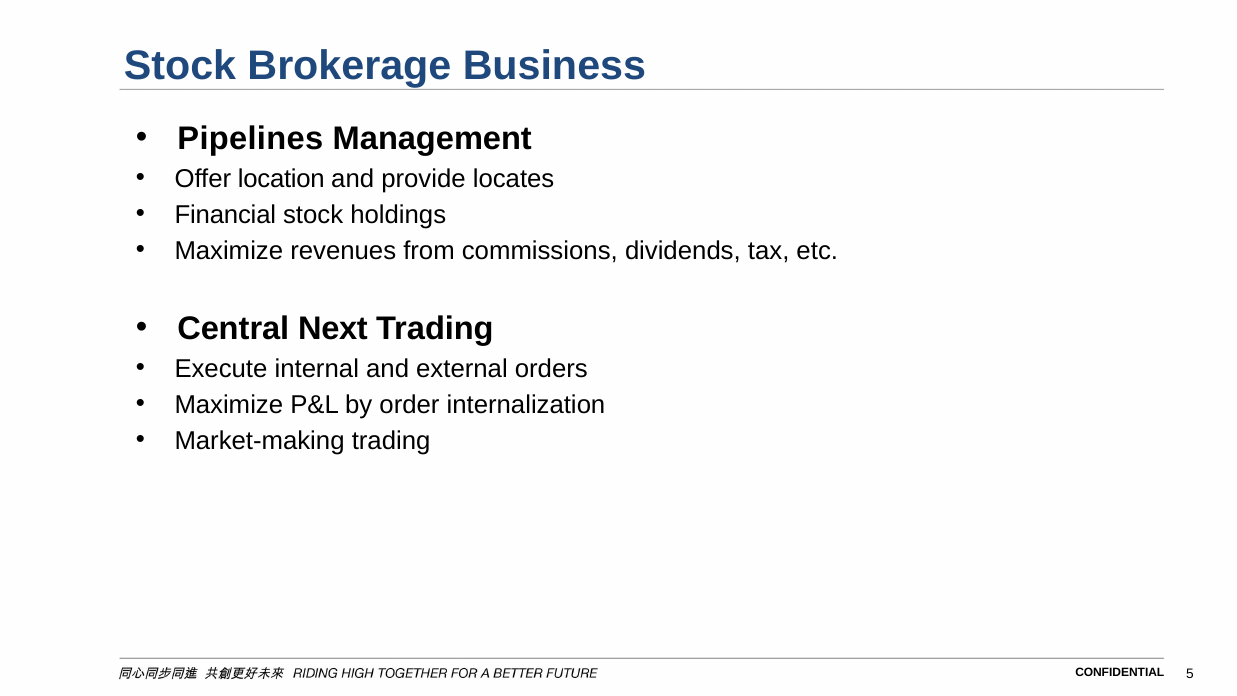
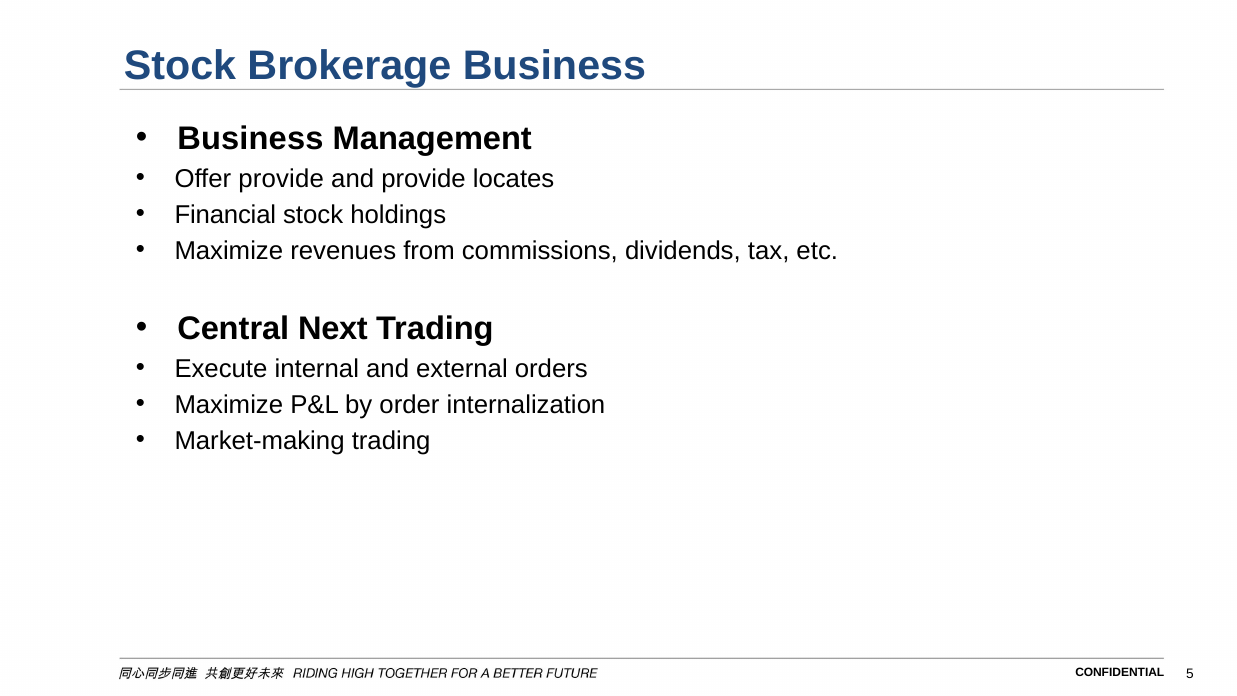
Pipelines at (250, 139): Pipelines -> Business
Offer location: location -> provide
